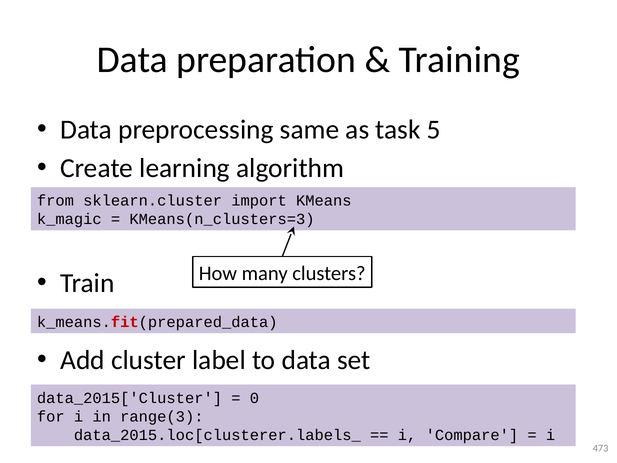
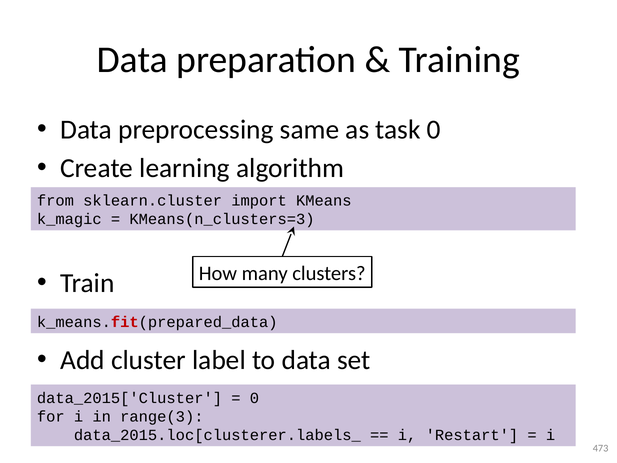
task 5: 5 -> 0
Compare: Compare -> Restart
